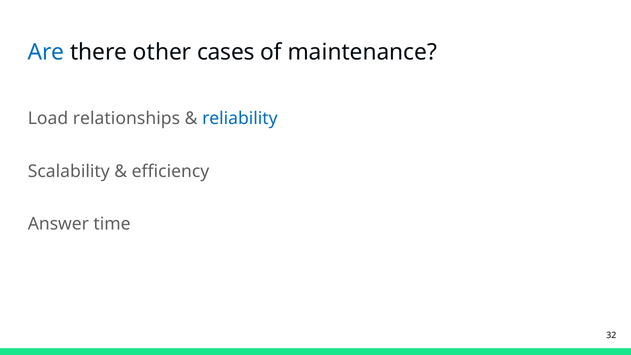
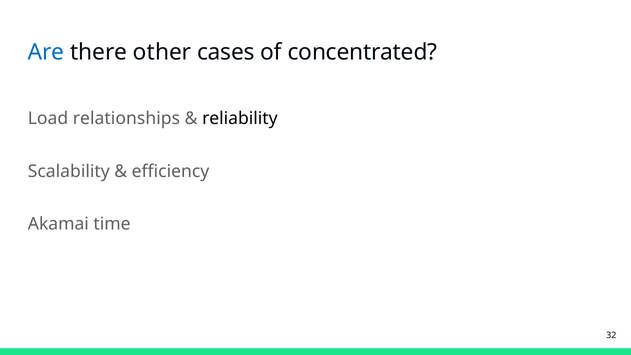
maintenance: maintenance -> concentrated
reliability colour: blue -> black
Answer: Answer -> Akamai
